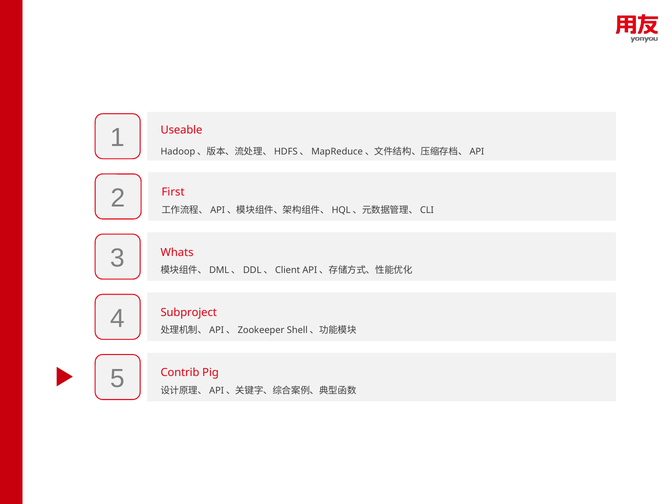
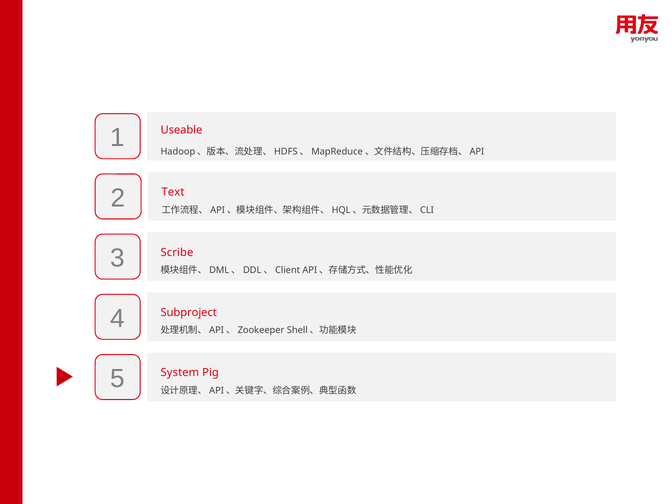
First: First -> Text
Whats: Whats -> Scribe
Contrib: Contrib -> System
